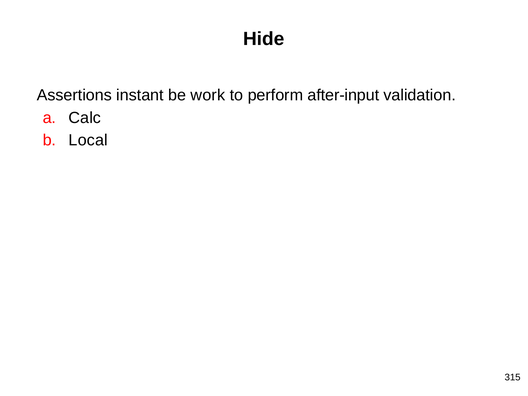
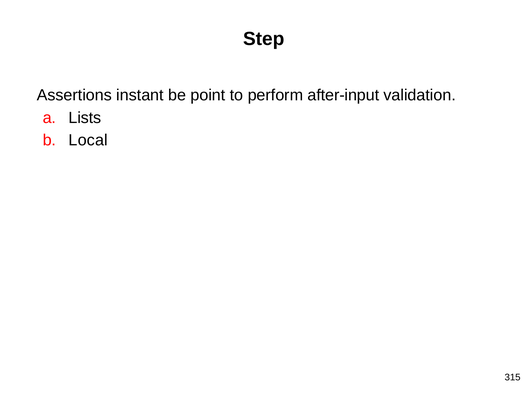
Hide: Hide -> Step
work: work -> point
Calc: Calc -> Lists
